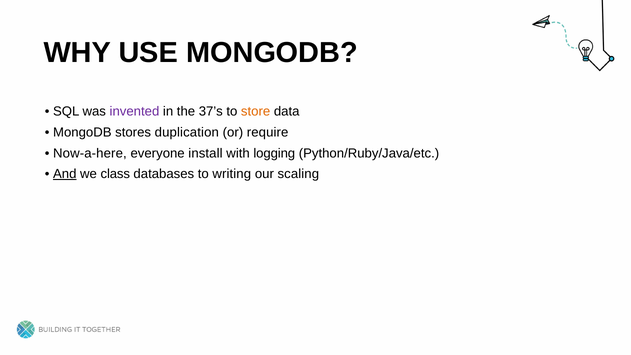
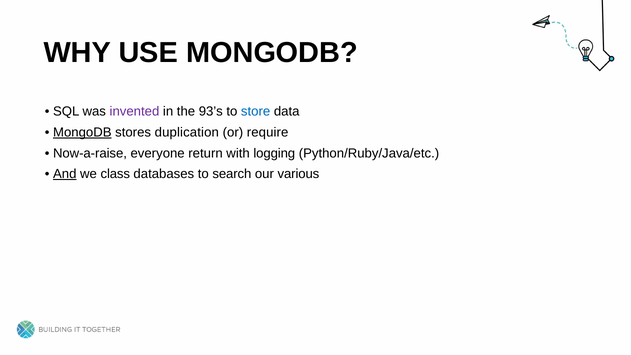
37’s: 37’s -> 93’s
store colour: orange -> blue
MongoDB at (82, 132) underline: none -> present
Now-a-here: Now-a-here -> Now-a-raise
install: install -> return
writing: writing -> search
scaling: scaling -> various
